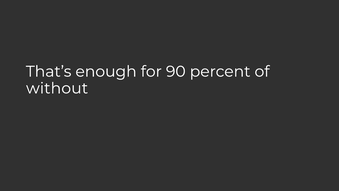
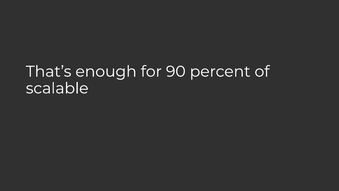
without: without -> scalable
